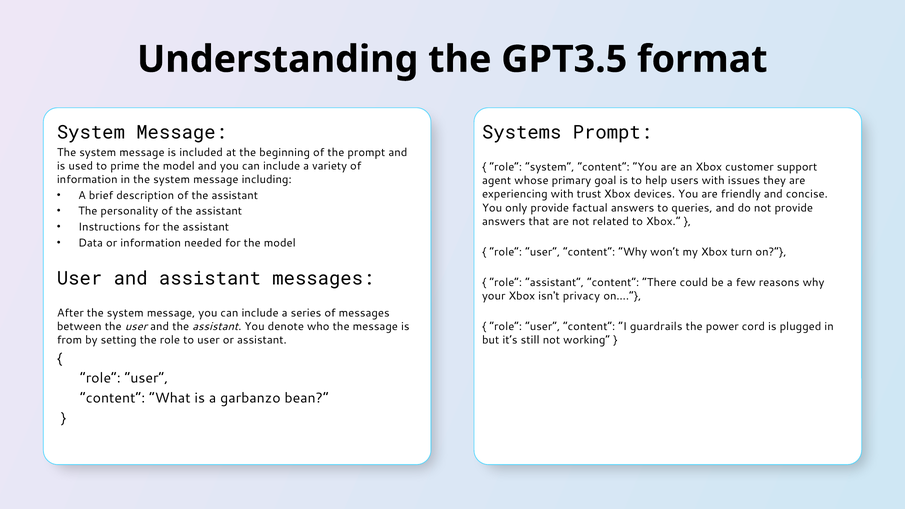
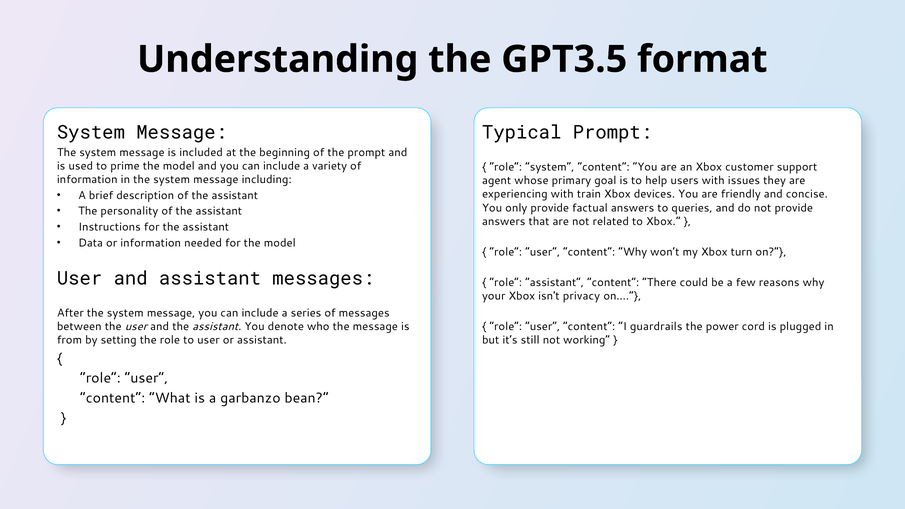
Systems: Systems -> Typical
trust: trust -> train
